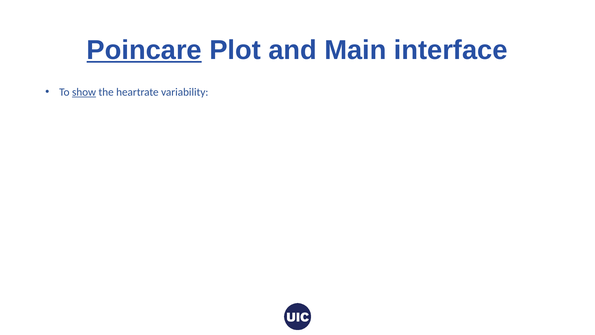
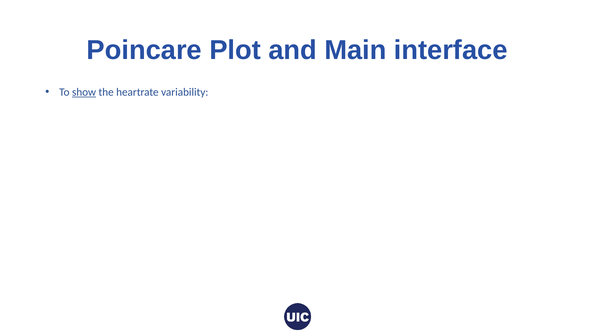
Poincare underline: present -> none
